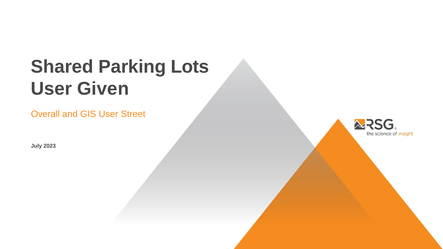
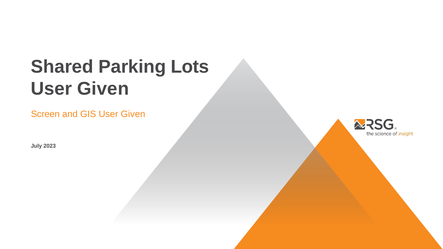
Overall: Overall -> Screen
GIS User Street: Street -> Given
